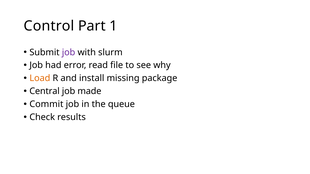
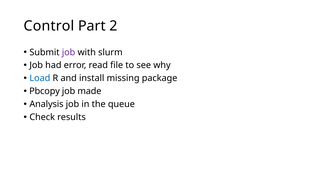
1: 1 -> 2
Load colour: orange -> blue
Central: Central -> Pbcopy
Commit: Commit -> Analysis
